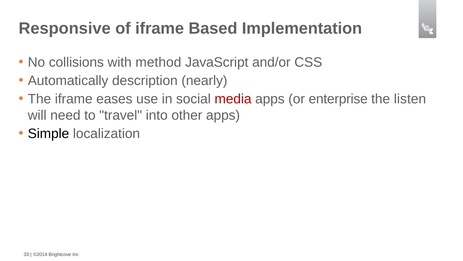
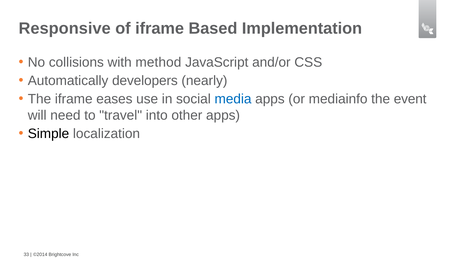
description: description -> developers
media colour: red -> blue
enterprise: enterprise -> mediainfo
listen: listen -> event
